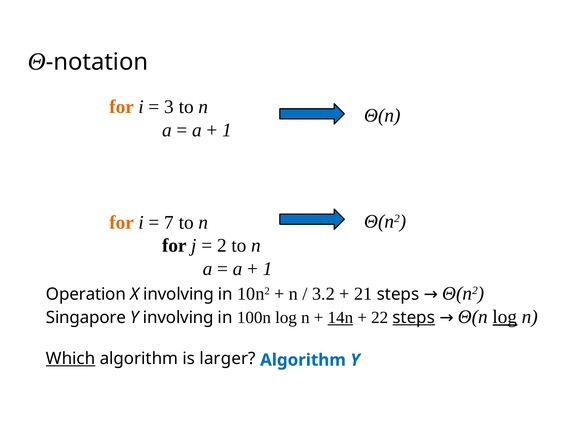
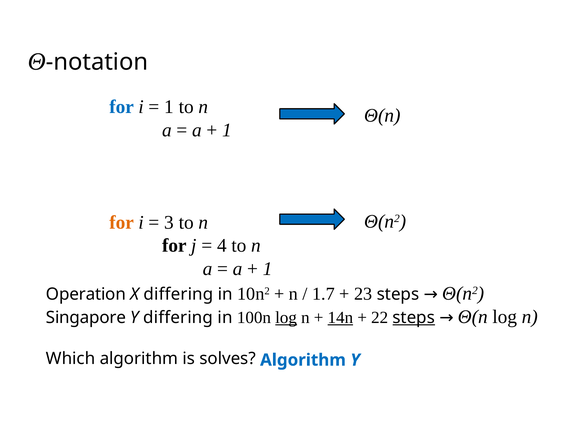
for at (122, 107) colour: orange -> blue
3 at (169, 107): 3 -> 1
7: 7 -> 3
2: 2 -> 4
X involving: involving -> differing
3.2: 3.2 -> 1.7
21: 21 -> 23
Y involving: involving -> differing
log at (286, 317) underline: none -> present
log at (505, 317) underline: present -> none
Which underline: present -> none
larger: larger -> solves
